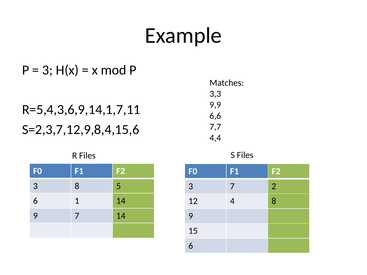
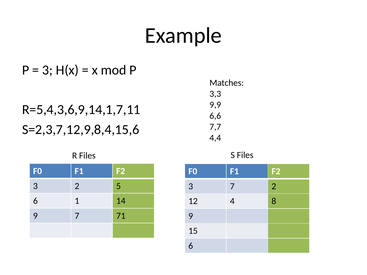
3 8: 8 -> 2
7 14: 14 -> 71
